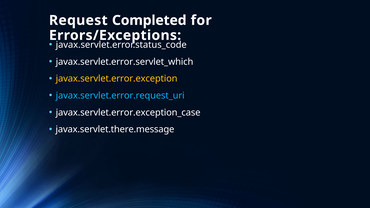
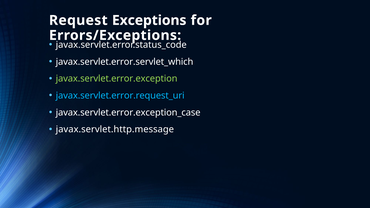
Completed: Completed -> Exceptions
javax.servlet.error.exception colour: yellow -> light green
javax.servlet.there.message: javax.servlet.there.message -> javax.servlet.http.message
